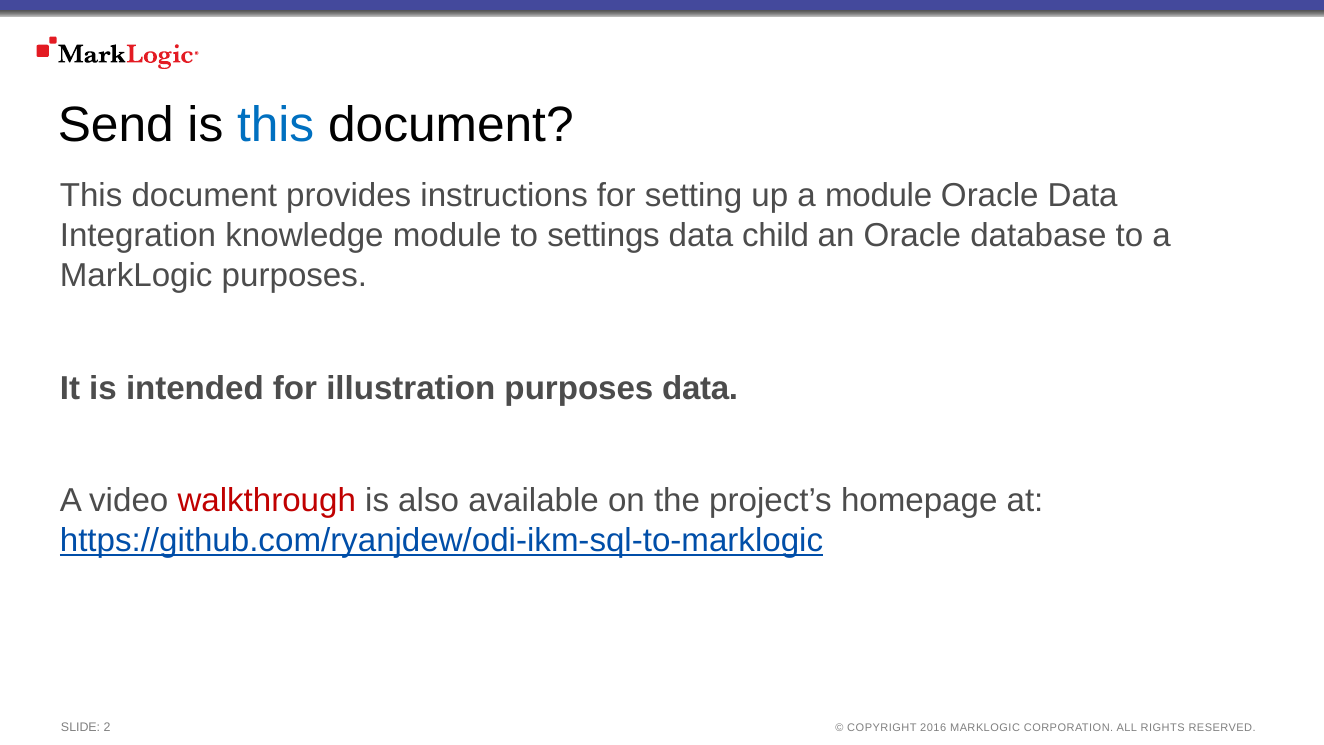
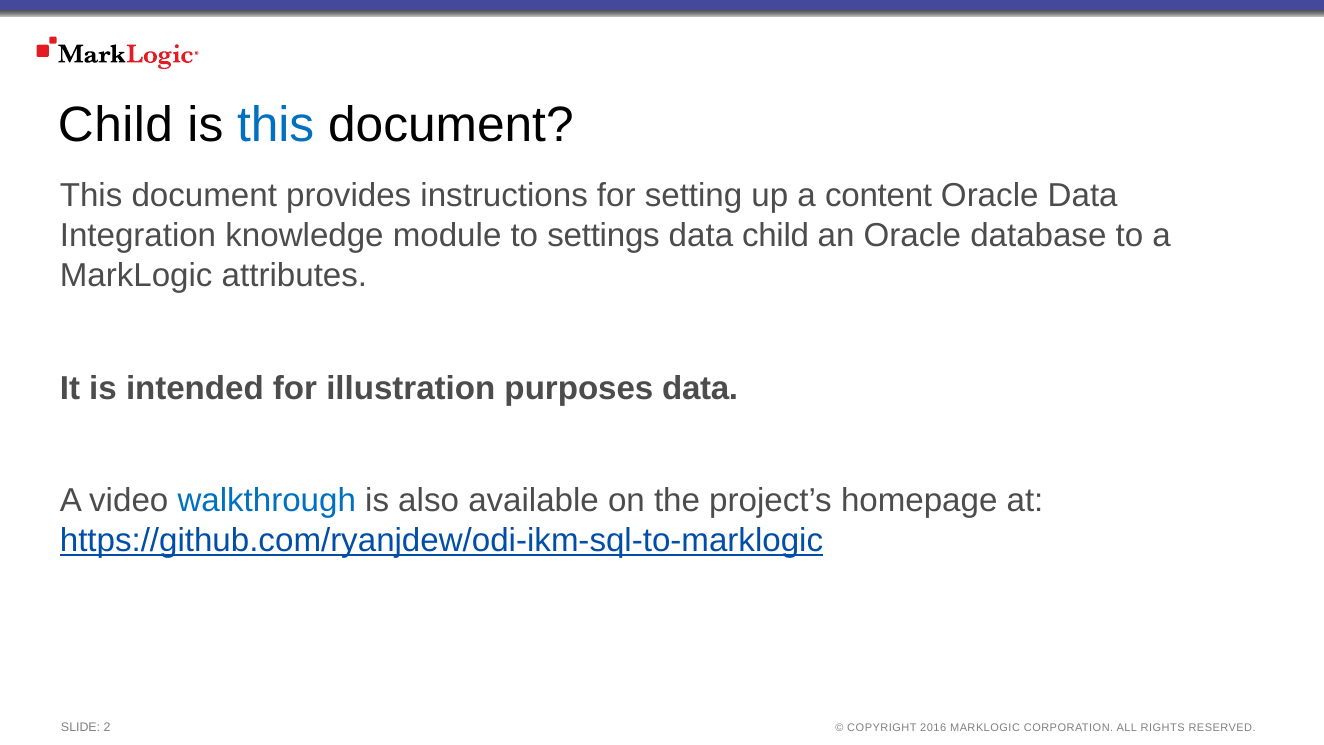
Send at (116, 125): Send -> Child
a module: module -> content
MarkLogic purposes: purposes -> attributes
walkthrough colour: red -> blue
